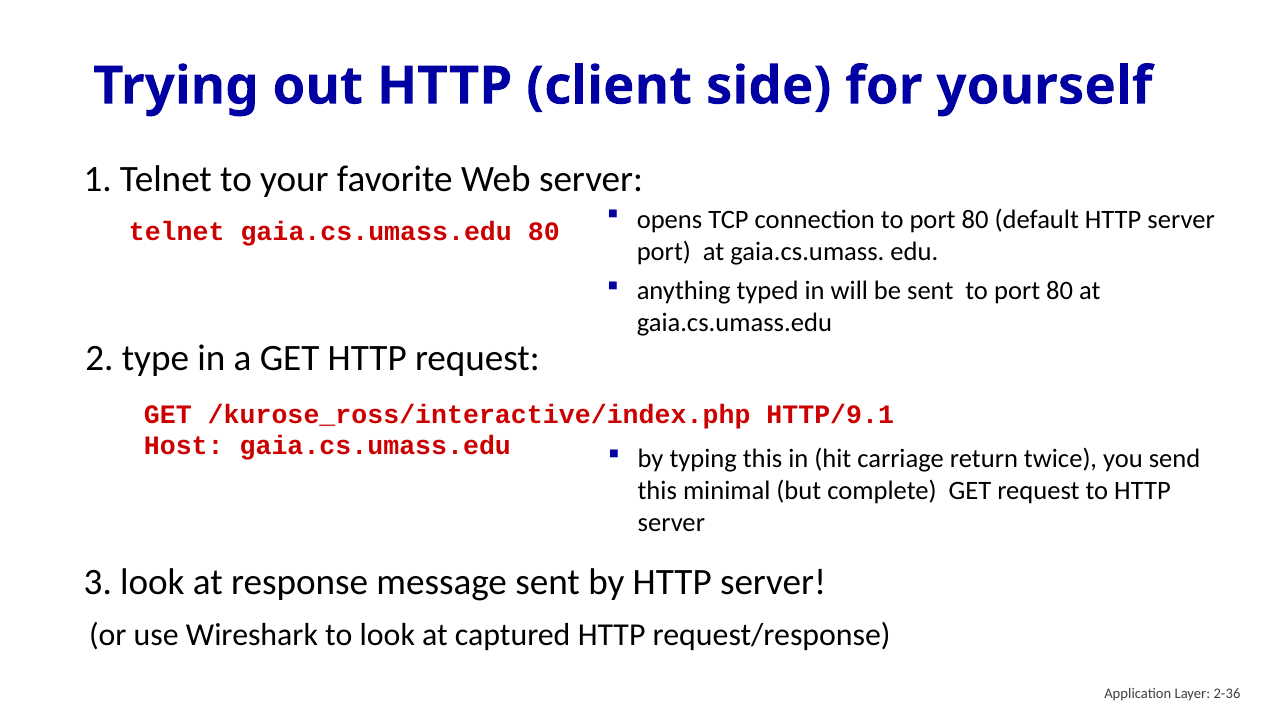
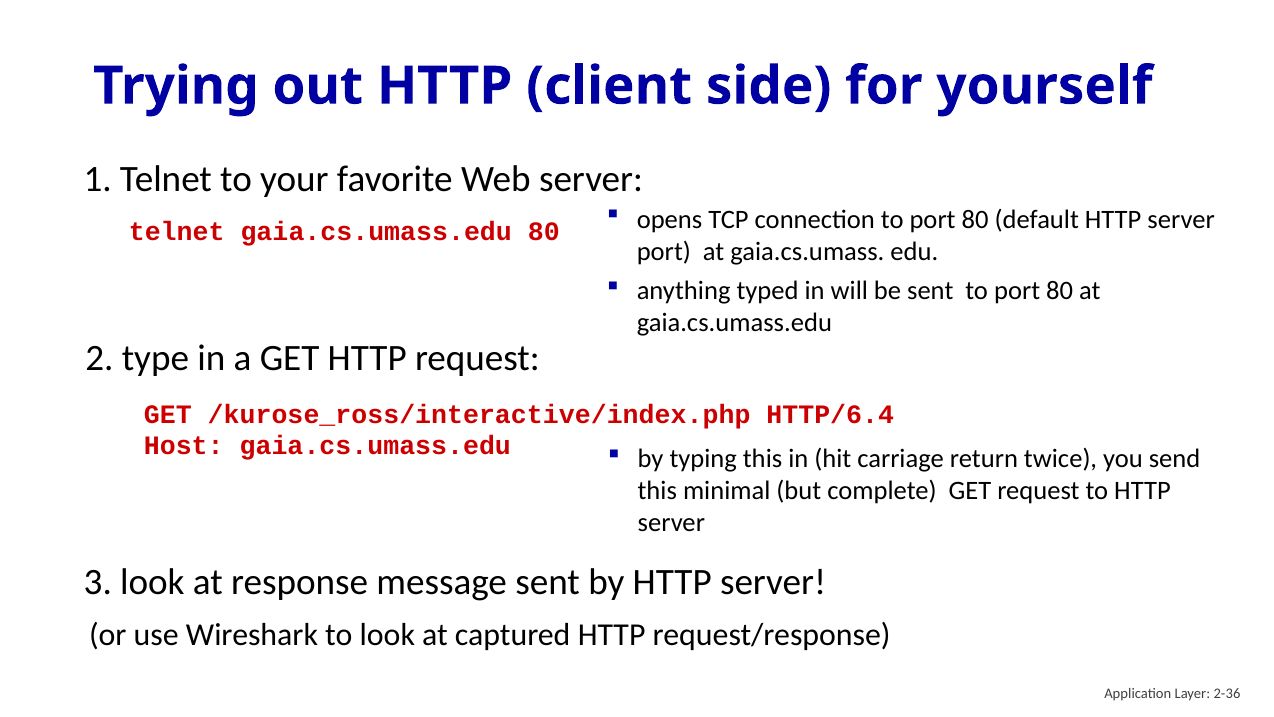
HTTP/9.1: HTTP/9.1 -> HTTP/6.4
